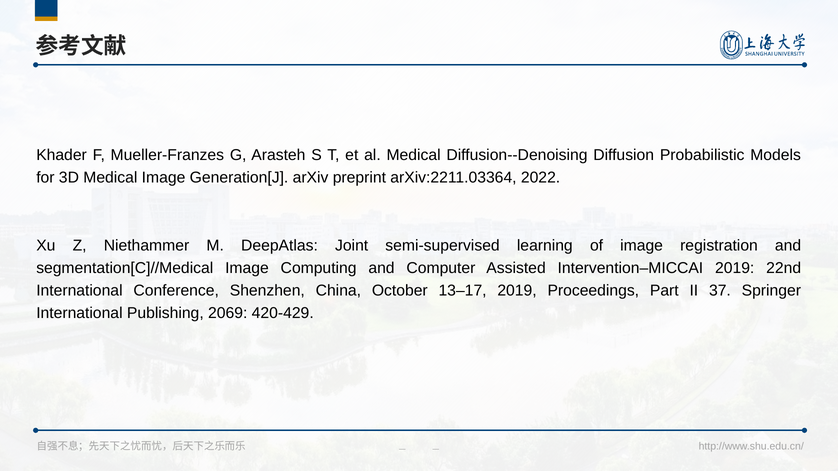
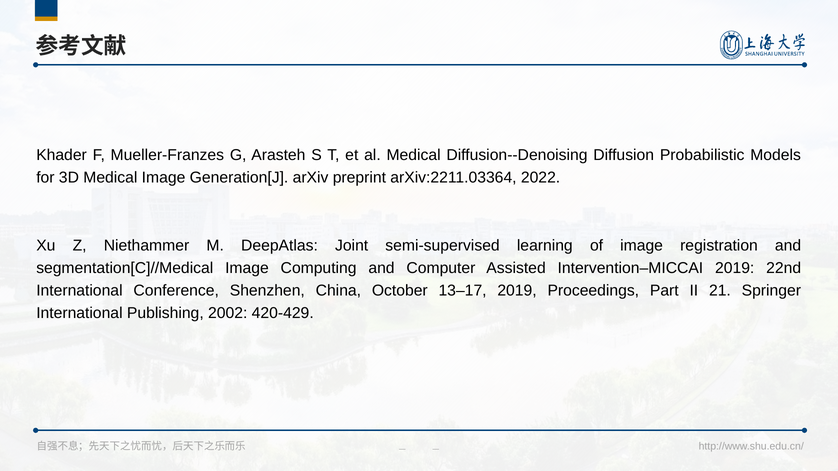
37: 37 -> 21
2069: 2069 -> 2002
